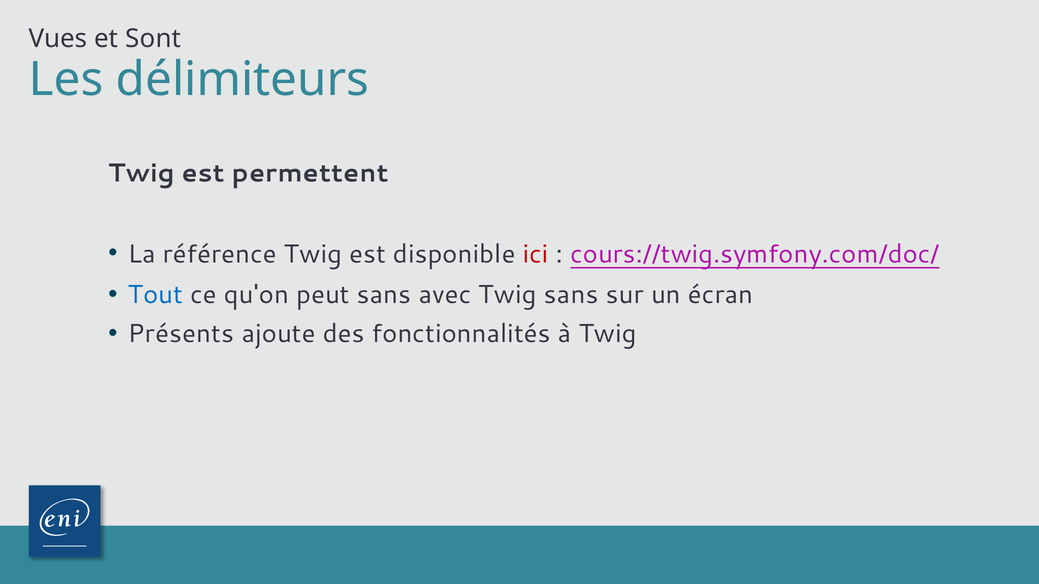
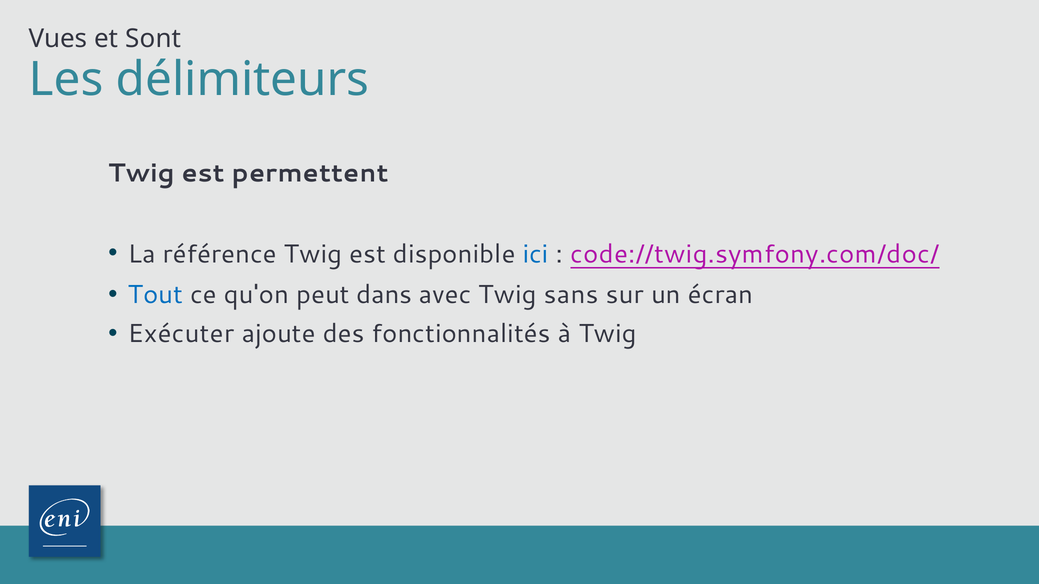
ici colour: red -> blue
cours://twig.symfony.com/doc/: cours://twig.symfony.com/doc/ -> code://twig.symfony.com/doc/
peut sans: sans -> dans
Présents: Présents -> Exécuter
